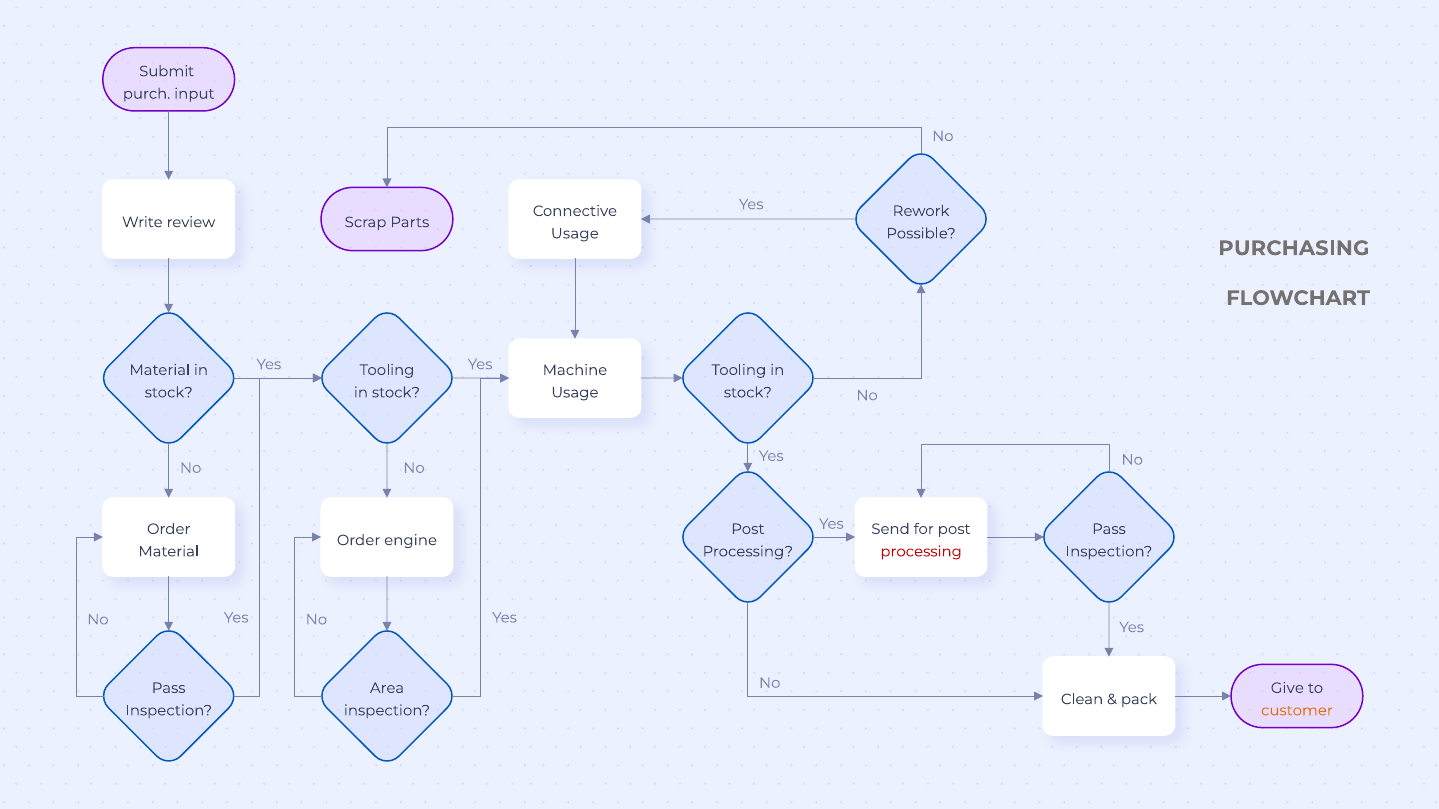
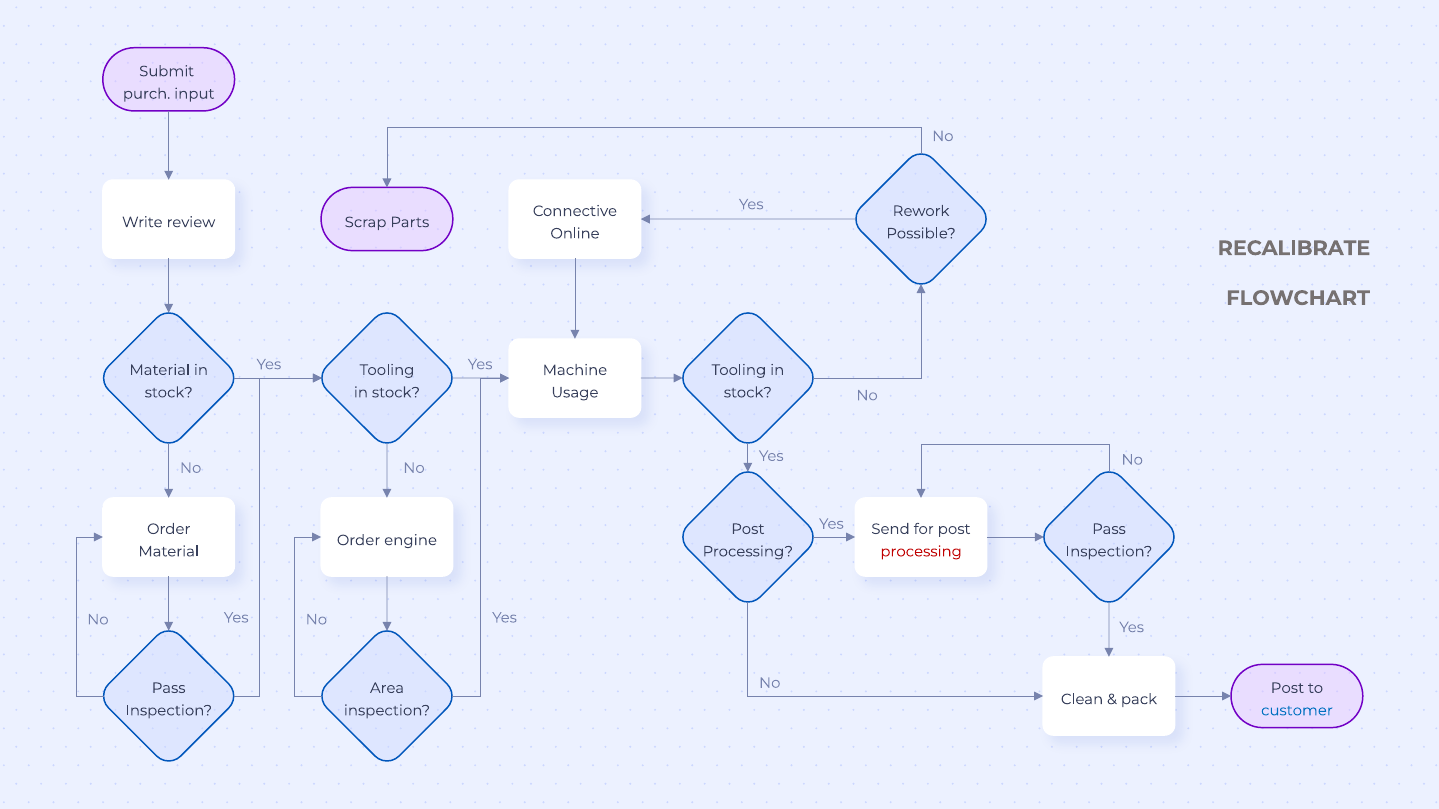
Usage at (575, 234): Usage -> Online
PURCHASING: PURCHASING -> RECALIBRATE
Give at (1287, 688): Give -> Post
customer colour: orange -> blue
